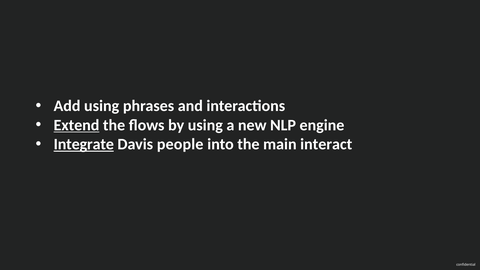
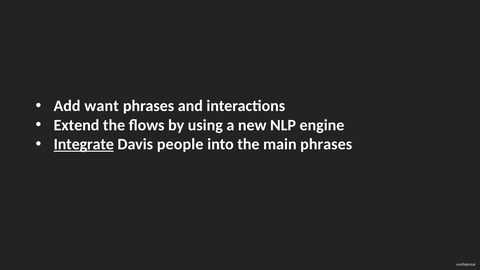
Add using: using -> want
Extend underline: present -> none
main interact: interact -> phrases
